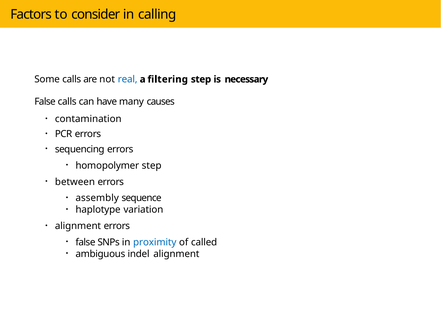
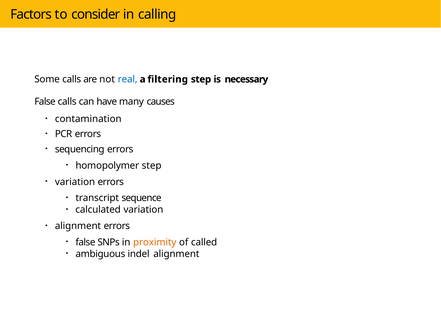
between at (75, 182): between -> variation
assembly: assembly -> transcript
haplotype: haplotype -> calculated
proximity colour: blue -> orange
